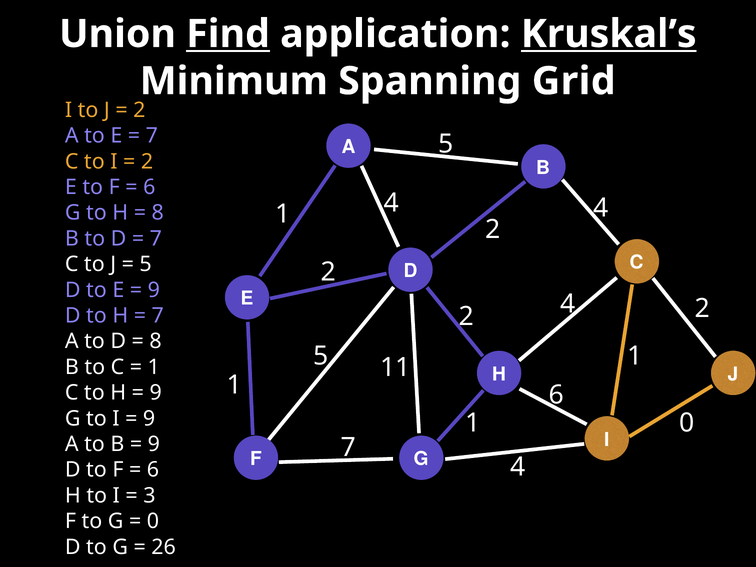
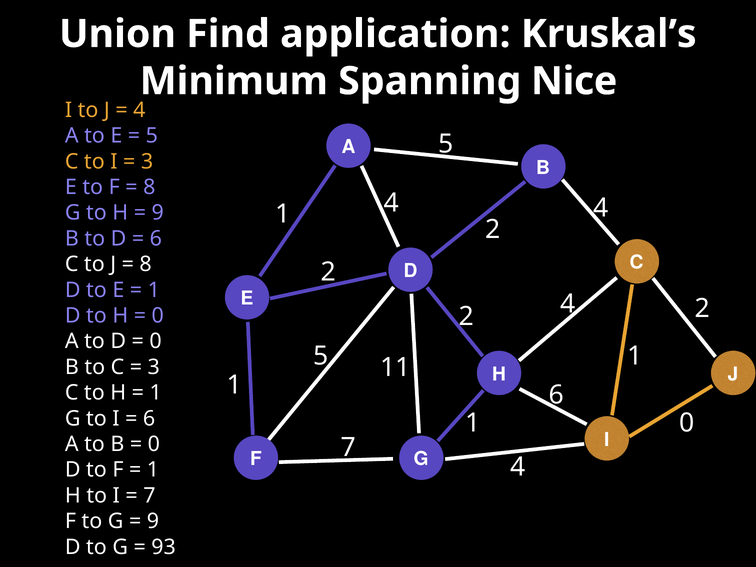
Find underline: present -> none
Kruskal’s underline: present -> none
Grid: Grid -> Nice
2 at (139, 110): 2 -> 4
7 at (152, 136): 7 -> 5
2 at (147, 162): 2 -> 3
6 at (149, 187): 6 -> 8
8 at (158, 213): 8 -> 9
7 at (156, 239): 7 -> 6
5 at (146, 264): 5 -> 8
9 at (154, 290): 9 -> 1
7 at (158, 316): 7 -> 0
8 at (156, 341): 8 -> 0
1 at (154, 367): 1 -> 3
9 at (156, 393): 9 -> 1
9 at (149, 419): 9 -> 6
9 at (154, 444): 9 -> 0
6 at (153, 470): 6 -> 1
3 at (149, 496): 3 -> 7
0 at (153, 521): 0 -> 9
26: 26 -> 93
